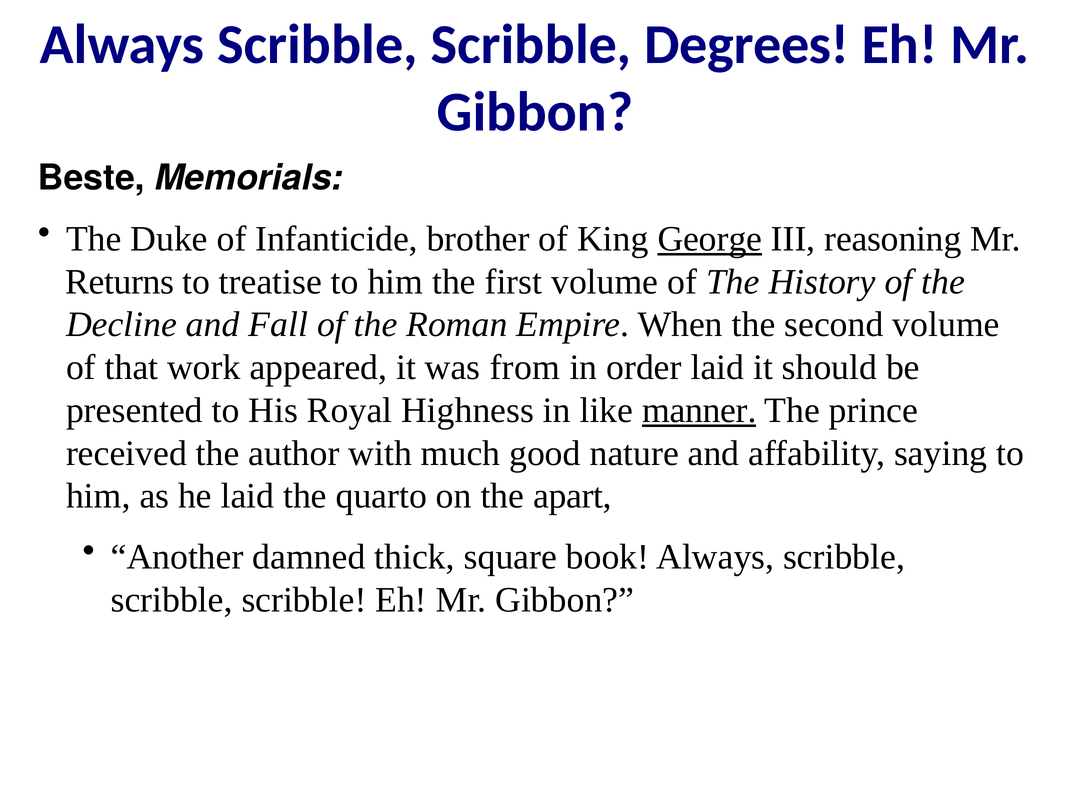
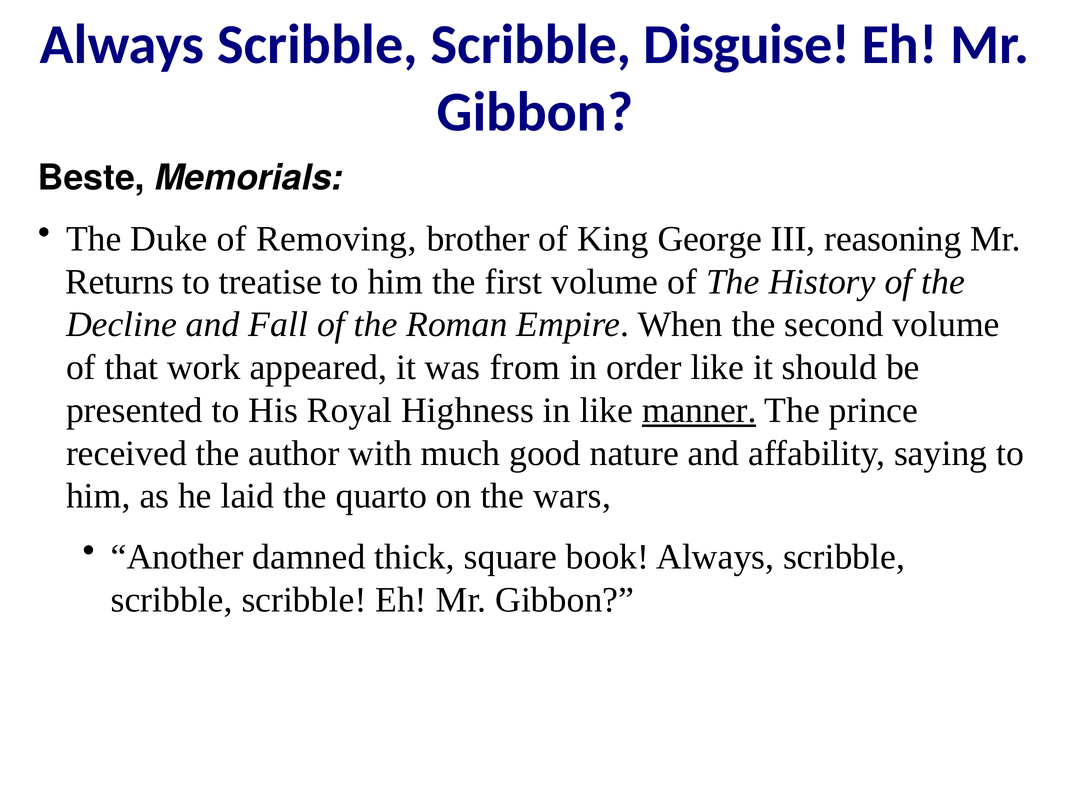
Degrees: Degrees -> Disguise
Infanticide: Infanticide -> Removing
George underline: present -> none
order laid: laid -> like
apart: apart -> wars
